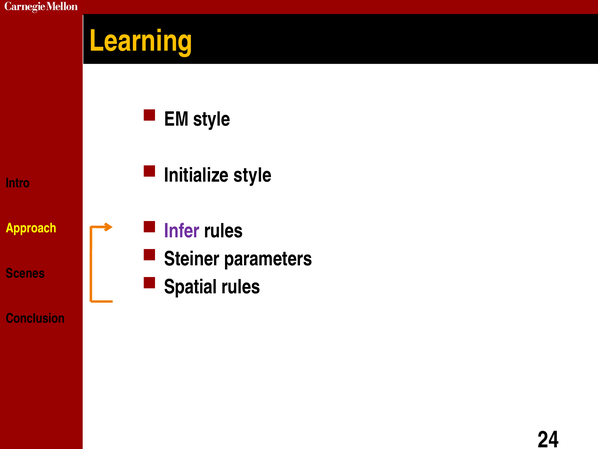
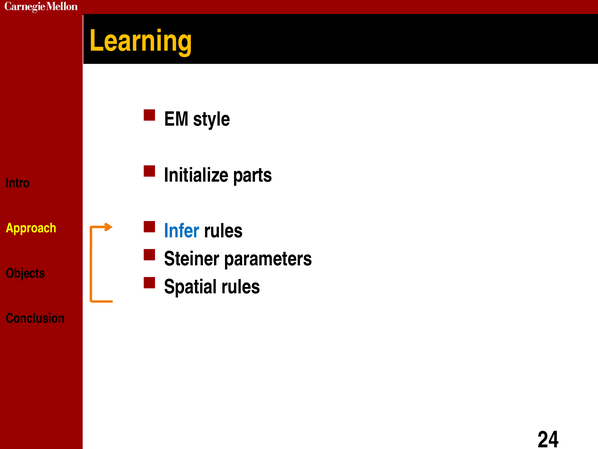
Initialize style: style -> parts
Infer colour: purple -> blue
Scenes: Scenes -> Objects
